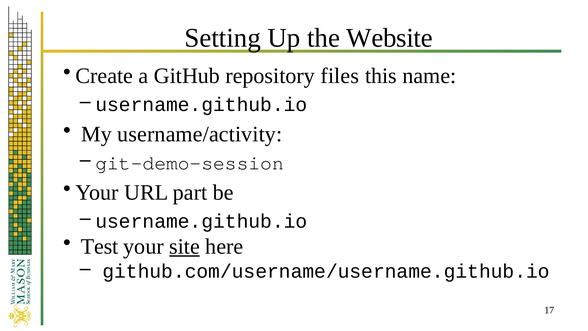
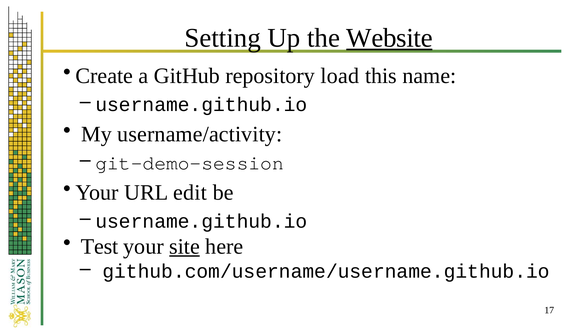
Website underline: none -> present
files: files -> load
part: part -> edit
